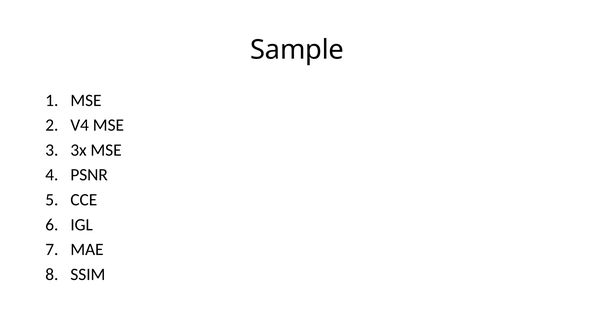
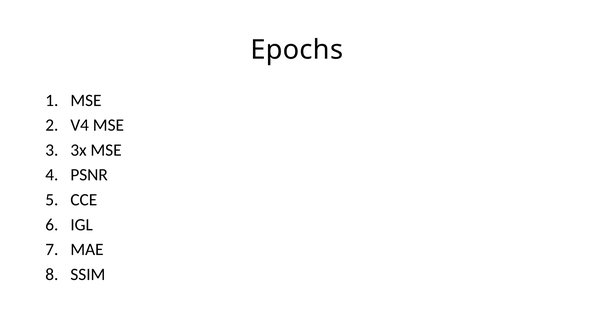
Sample: Sample -> Epochs
